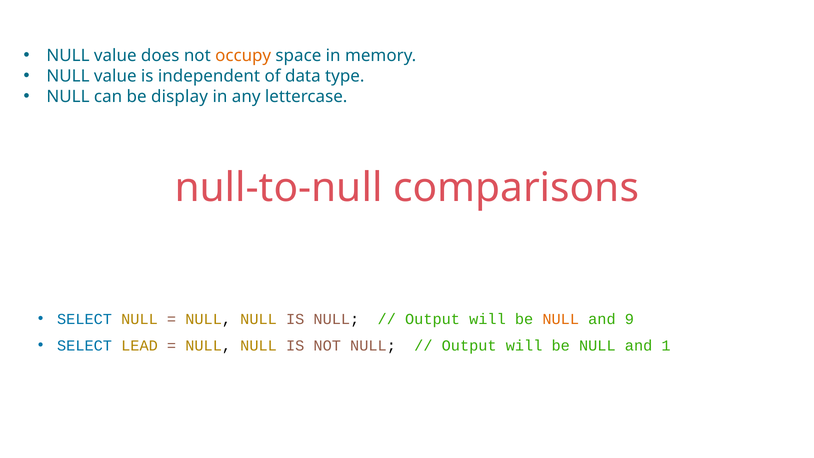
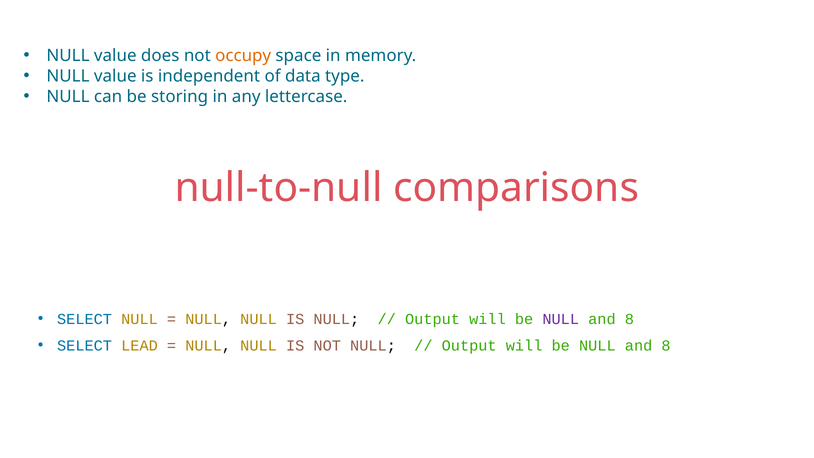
display: display -> storing
NULL at (561, 319) colour: orange -> purple
9 at (629, 319): 9 -> 8
1 at (666, 345): 1 -> 8
